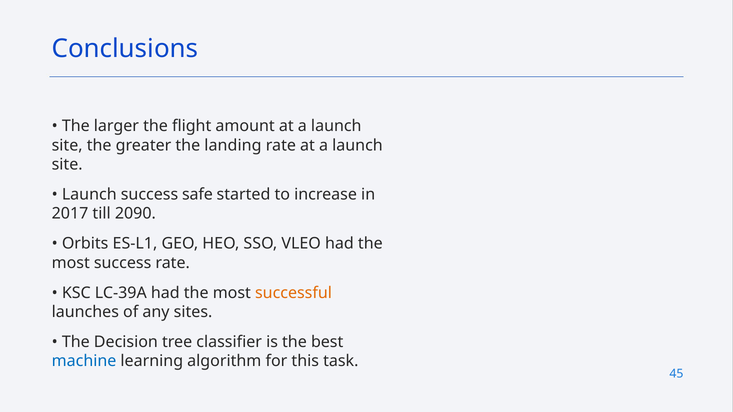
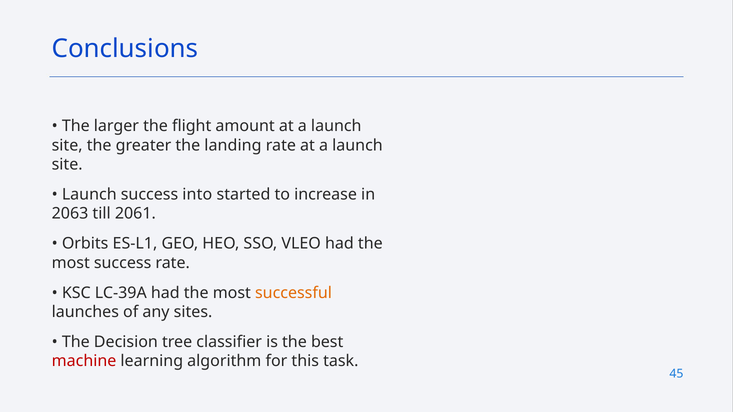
safe: safe -> into
2017: 2017 -> 2063
2090: 2090 -> 2061
machine colour: blue -> red
